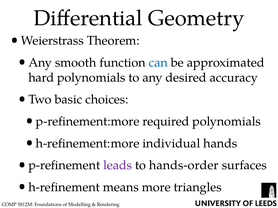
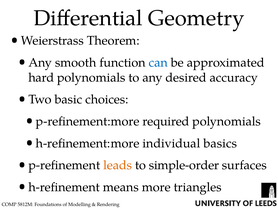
hands: hands -> basics
leads colour: purple -> orange
hands-order: hands-order -> simple-order
